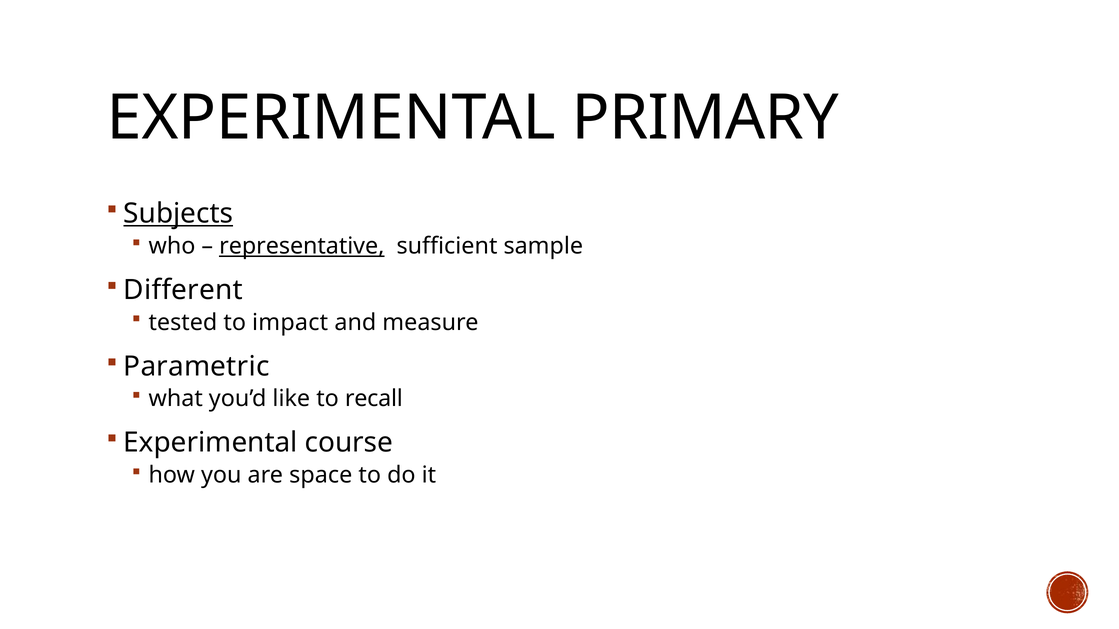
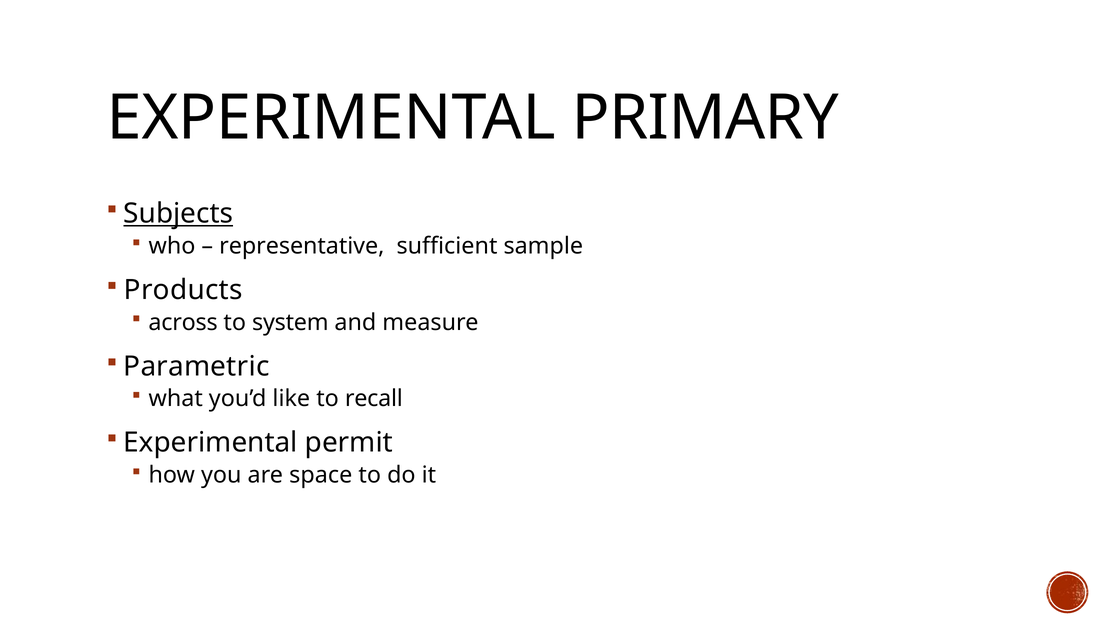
representative underline: present -> none
Different: Different -> Products
tested: tested -> across
impact: impact -> system
course: course -> permit
